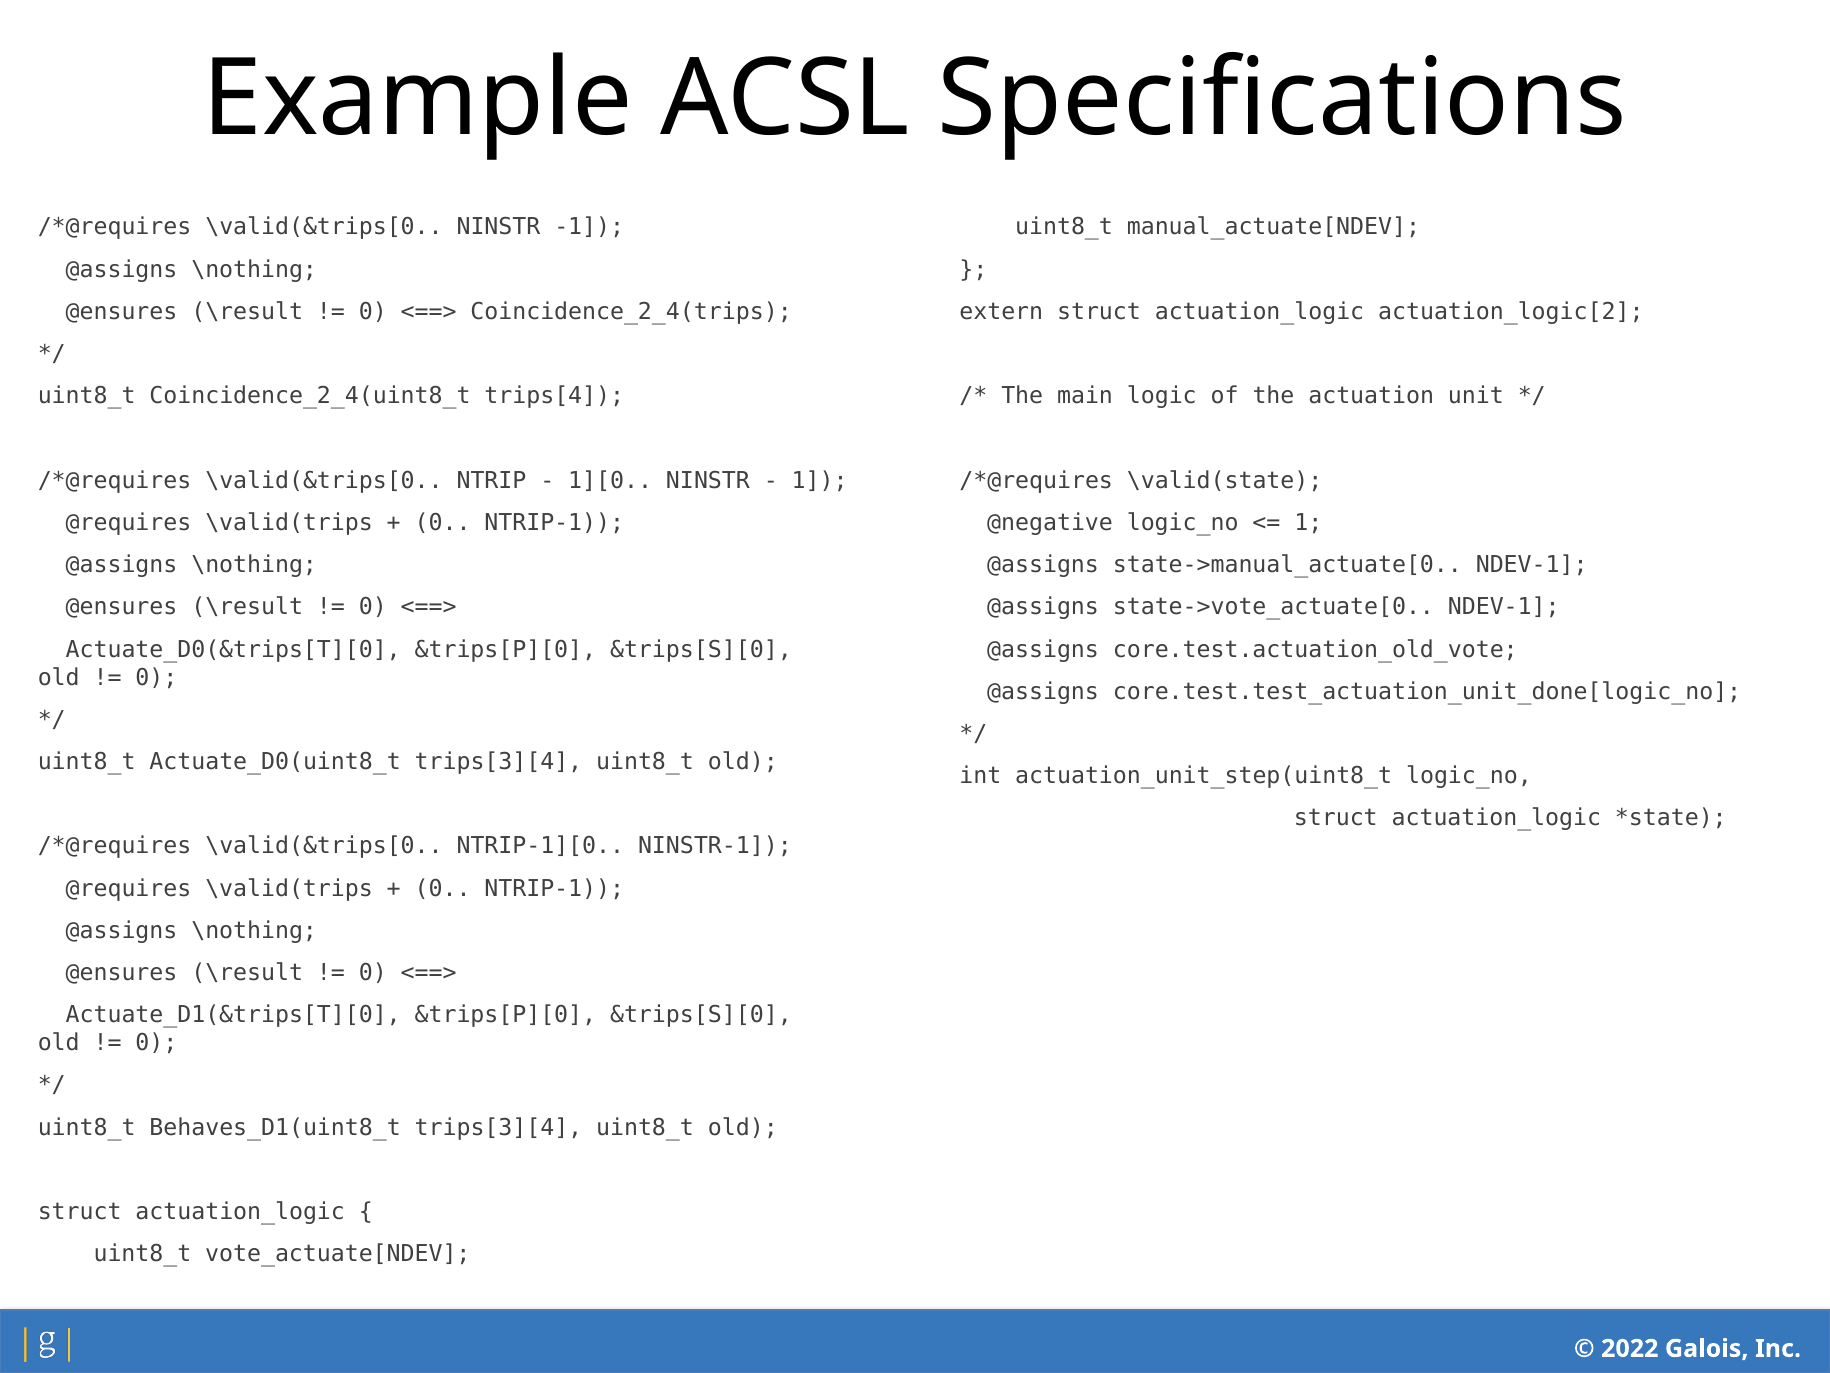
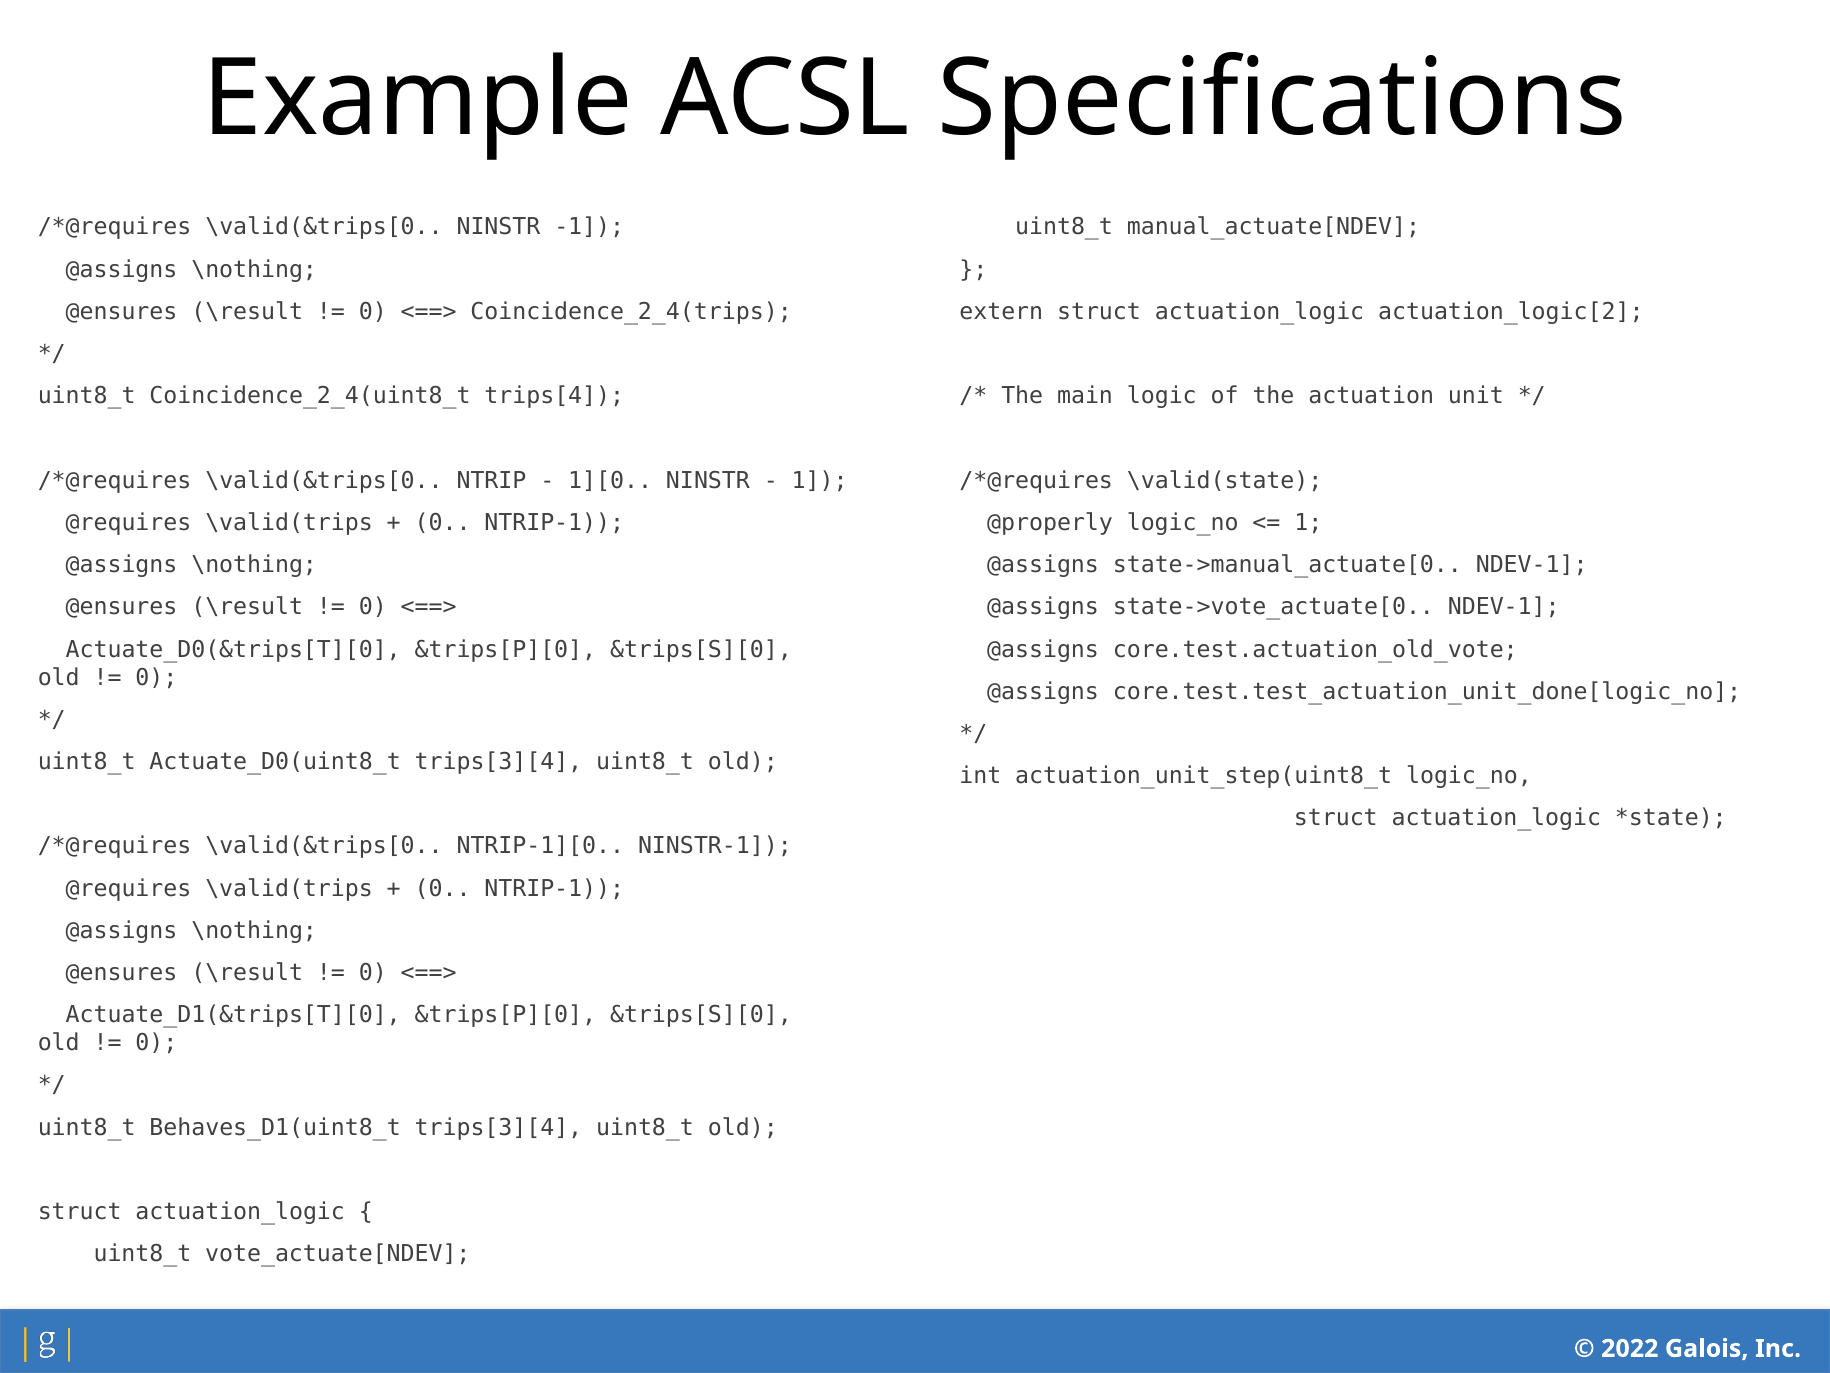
@negative: @negative -> @properly
